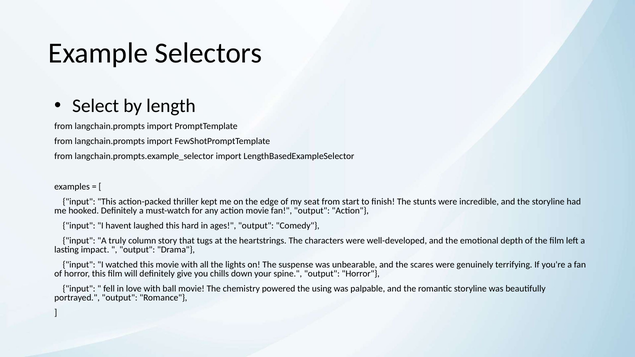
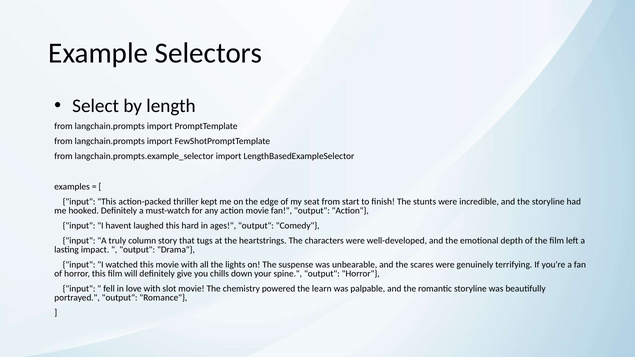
ball: ball -> slot
using: using -> learn
